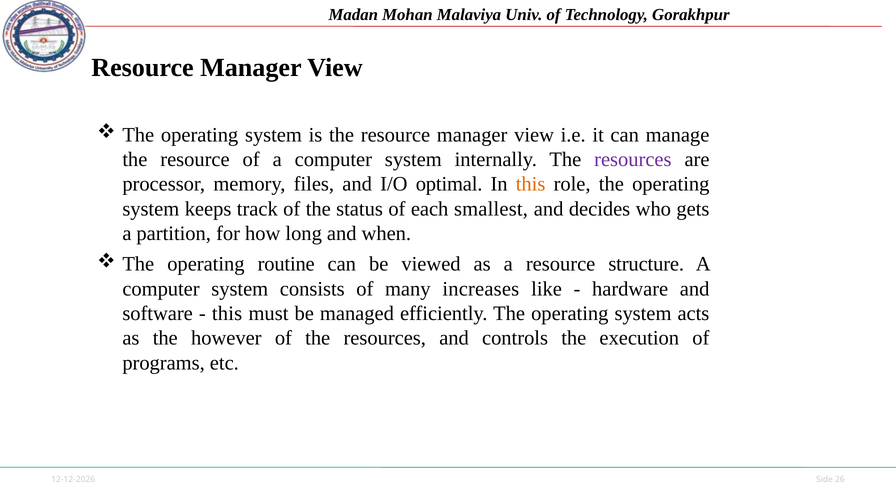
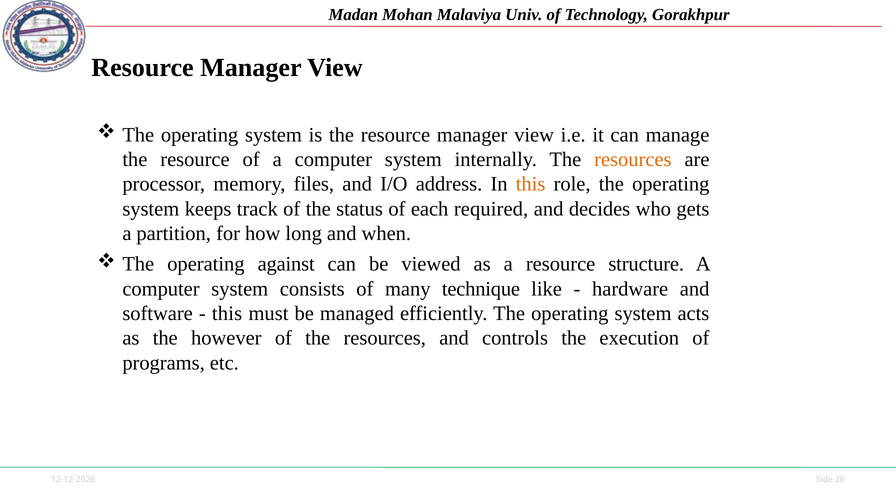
resources at (633, 160) colour: purple -> orange
optimal: optimal -> address
smallest: smallest -> required
routine: routine -> against
increases: increases -> technique
